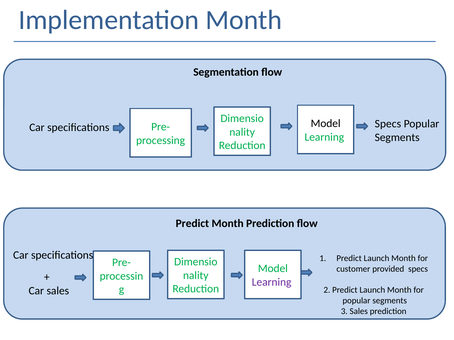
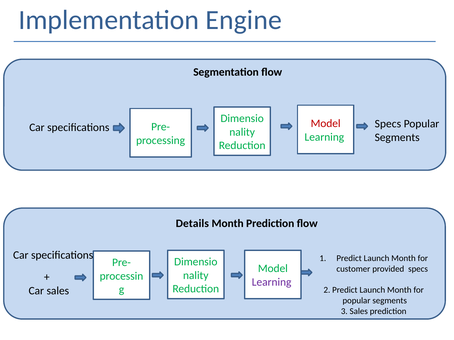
Implementation Month: Month -> Engine
Model at (326, 124) colour: black -> red
Predict at (192, 224): Predict -> Details
